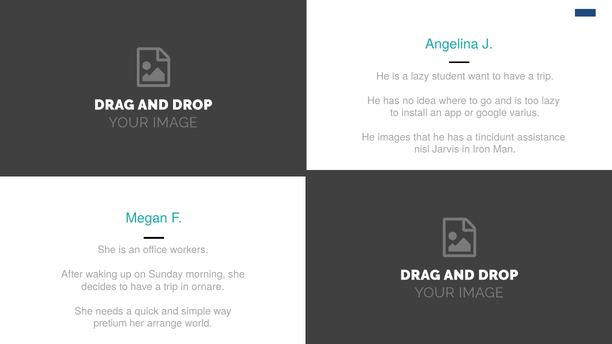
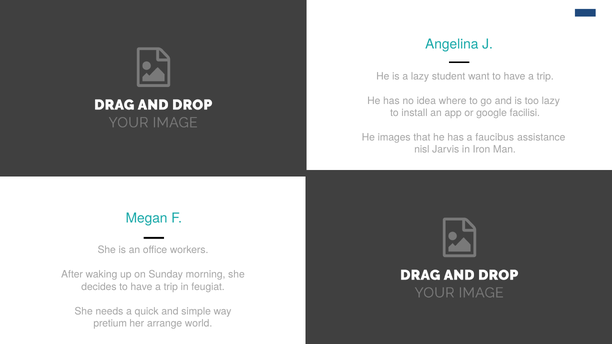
varius: varius -> facilisi
tincidunt: tincidunt -> faucibus
ornare: ornare -> feugiat
